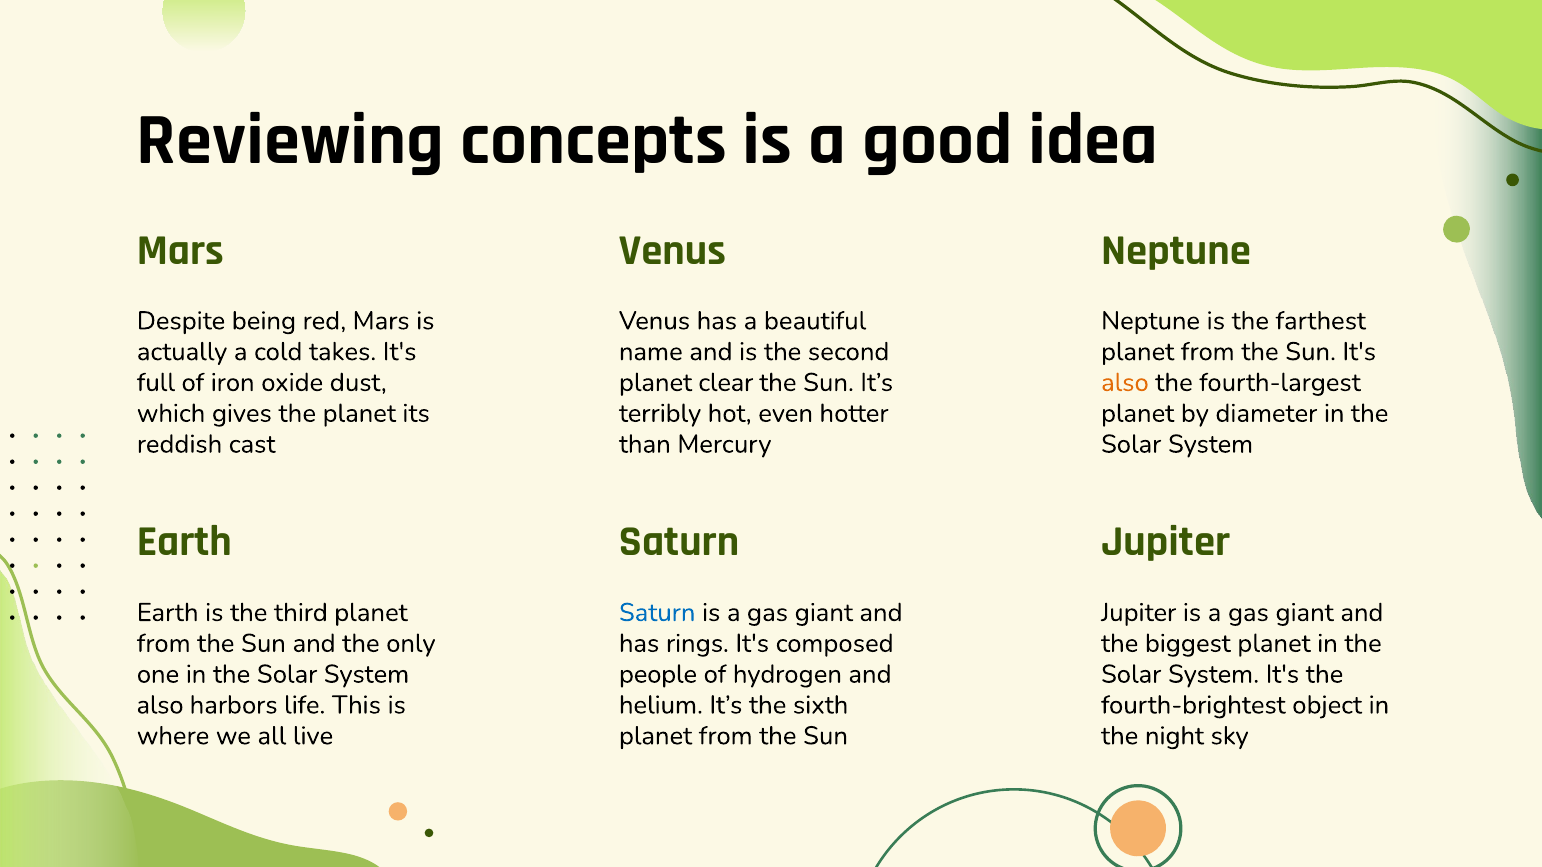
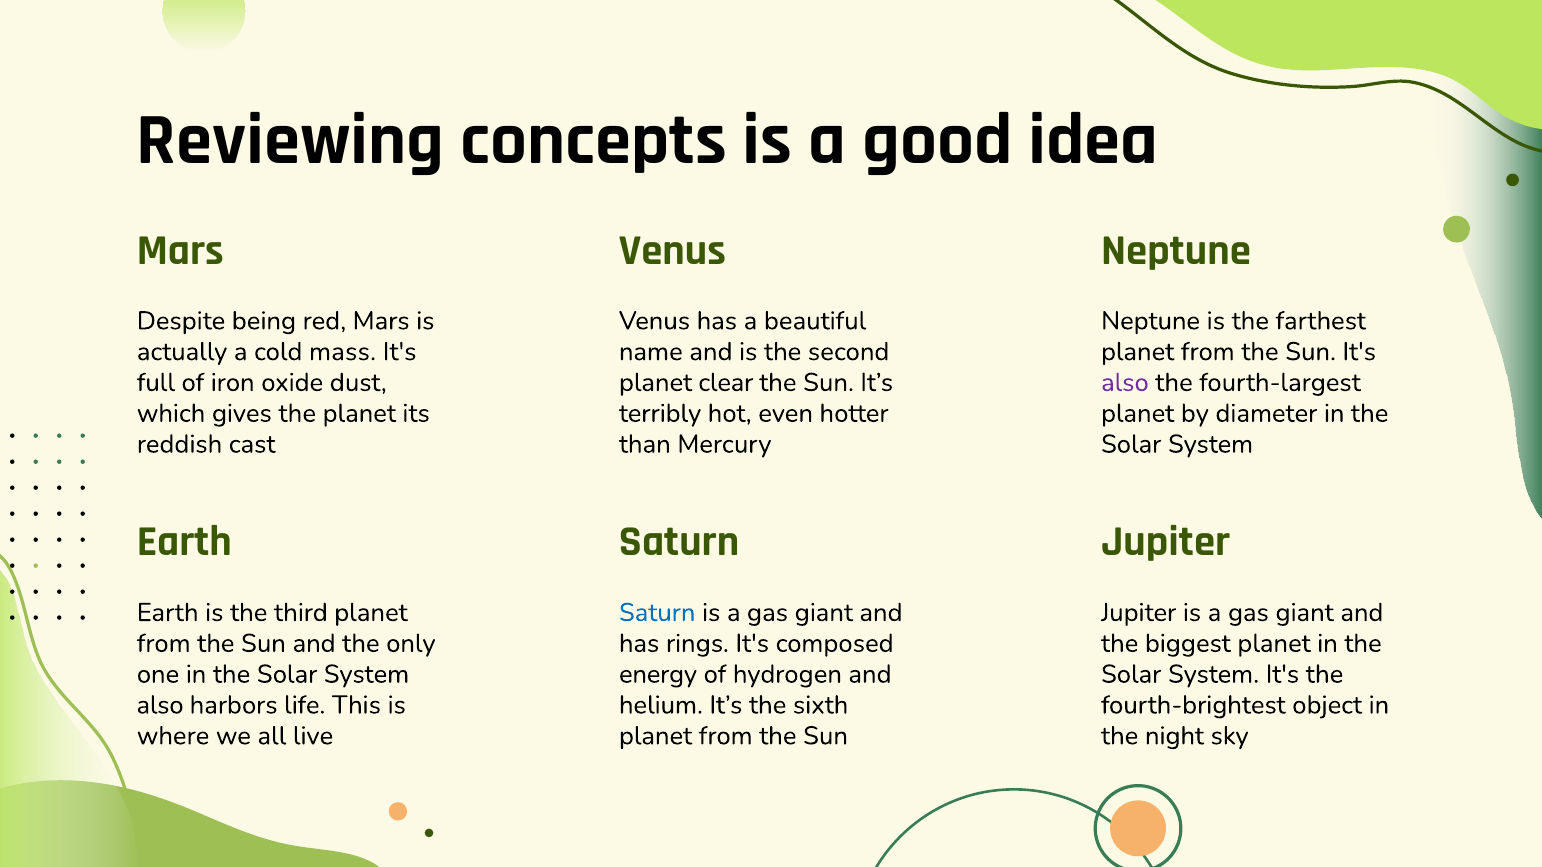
takes: takes -> mass
also at (1125, 383) colour: orange -> purple
people: people -> energy
